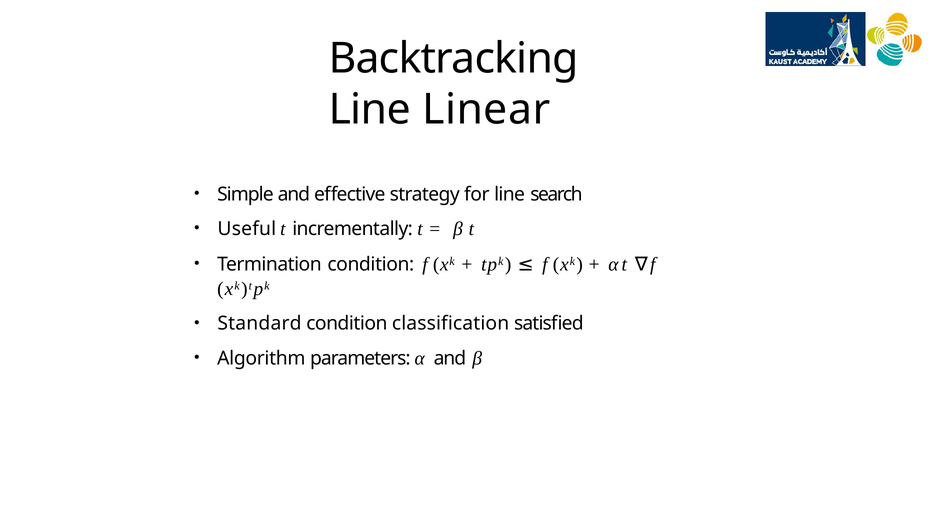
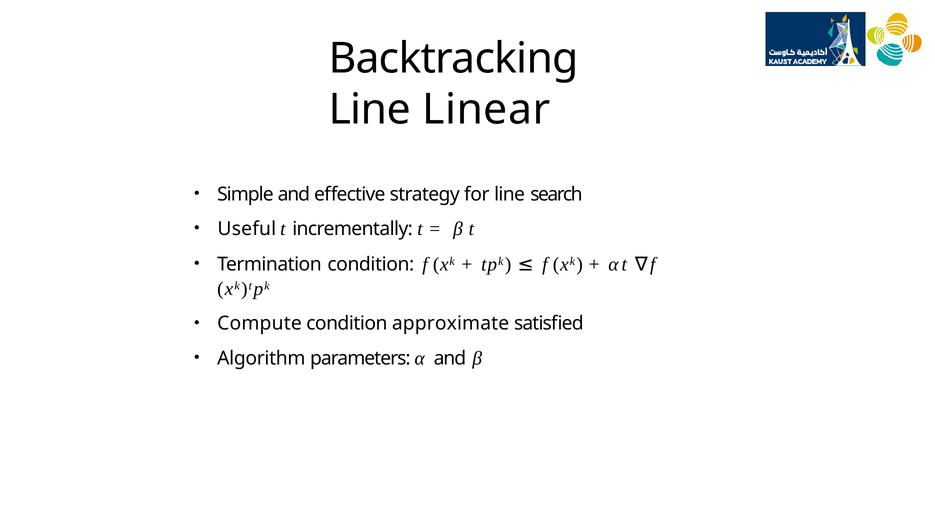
Standard: Standard -> Compute
classification: classification -> approximate
